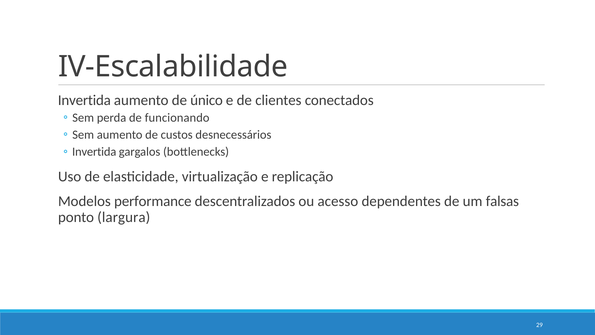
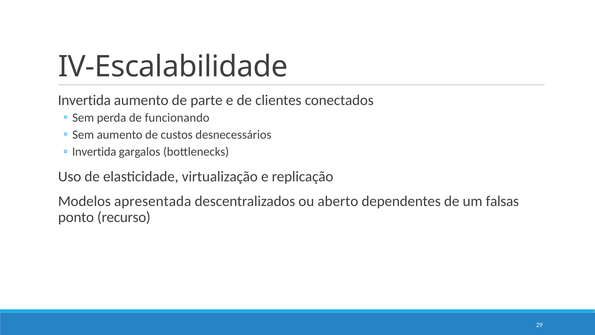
único: único -> parte
performance: performance -> apresentada
acesso: acesso -> aberto
largura: largura -> recurso
